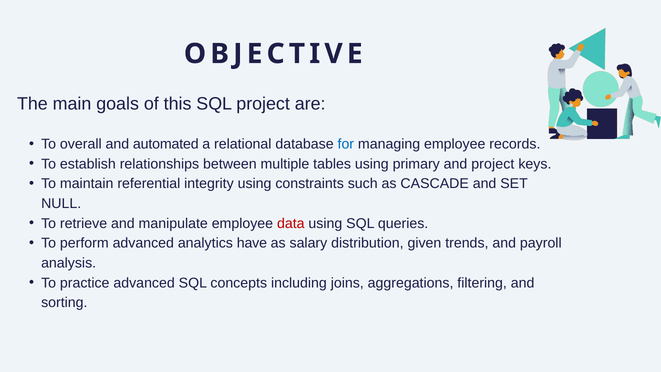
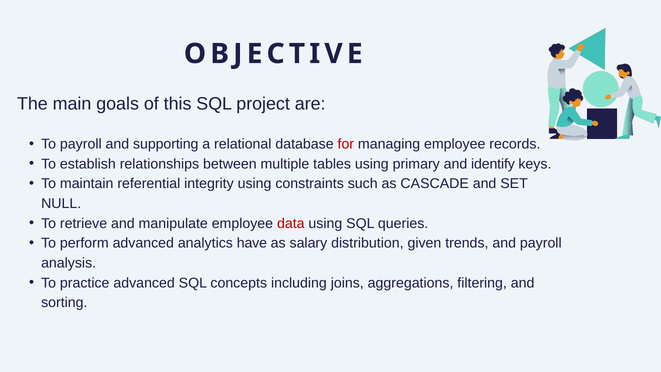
To overall: overall -> payroll
automated: automated -> supporting
for colour: blue -> red
and project: project -> identify
